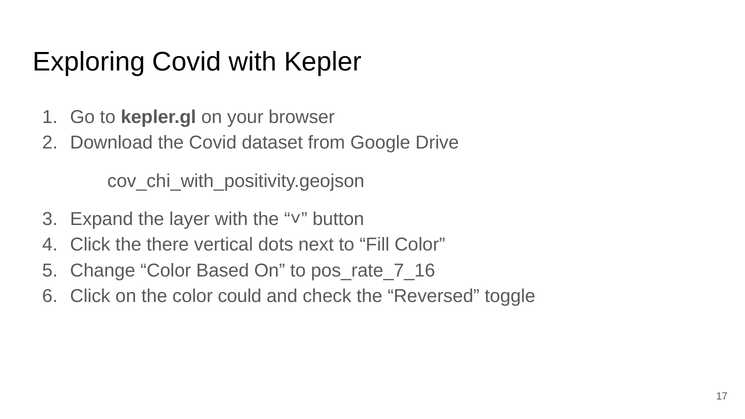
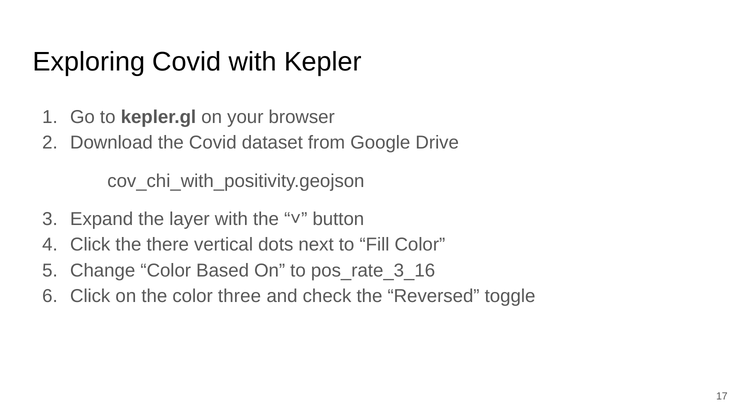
pos_rate_7_16: pos_rate_7_16 -> pos_rate_3_16
could: could -> three
